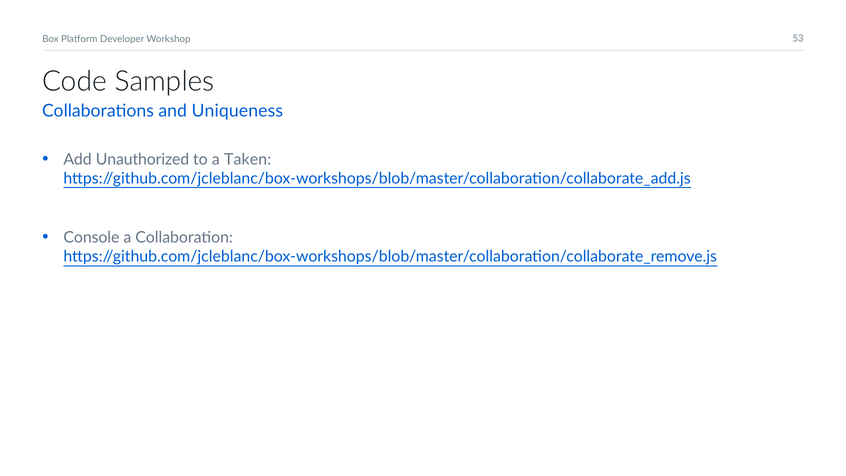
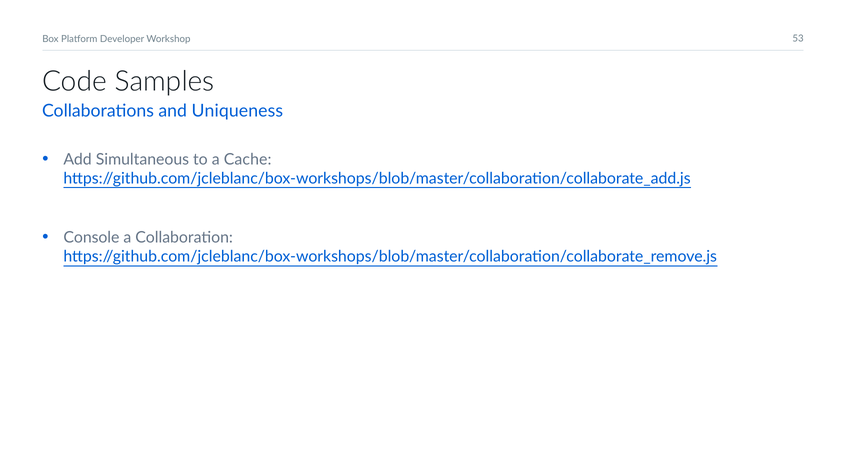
Unauthorized: Unauthorized -> Simultaneous
Taken: Taken -> Cache
